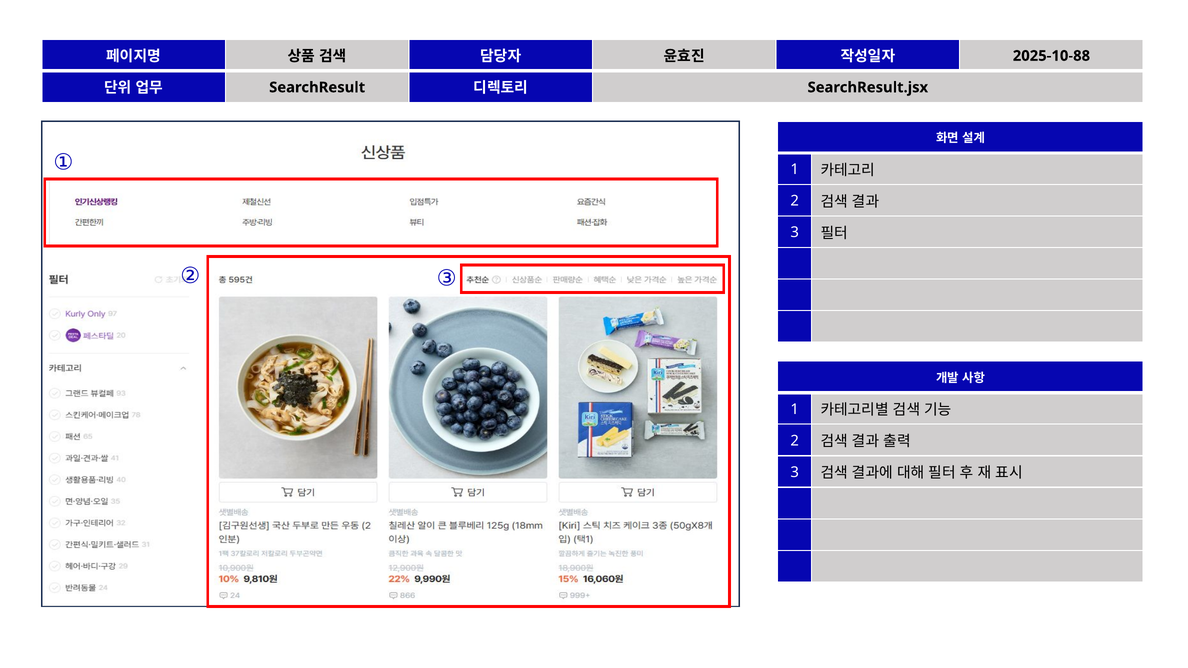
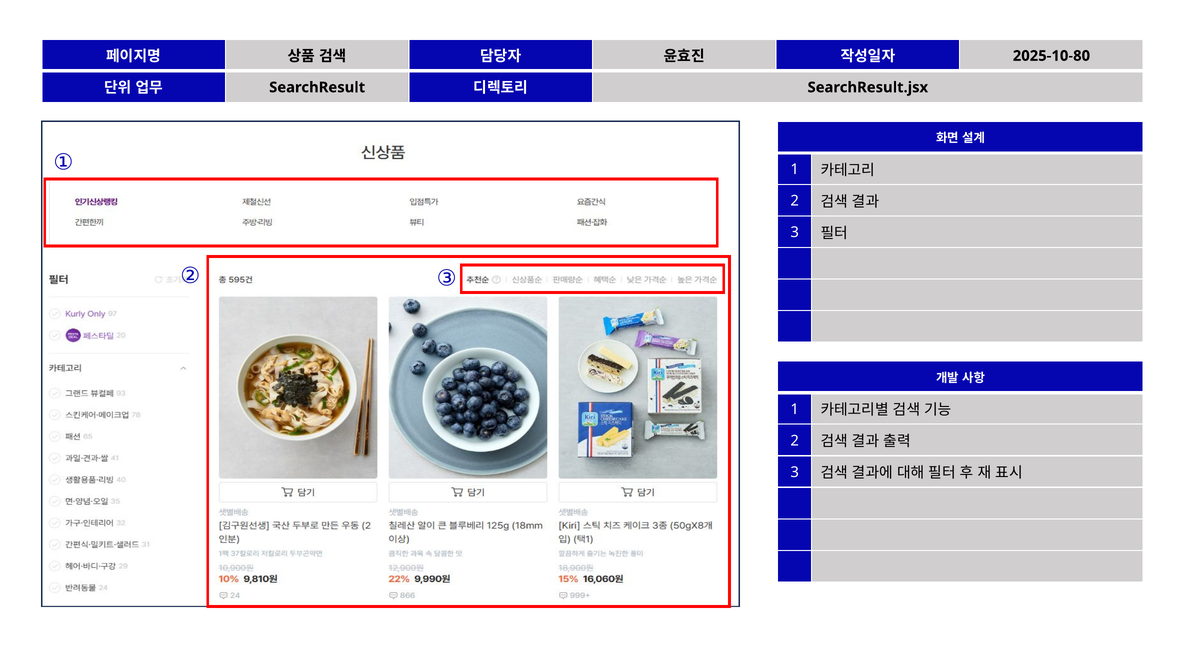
2025-10-88: 2025-10-88 -> 2025-10-80
